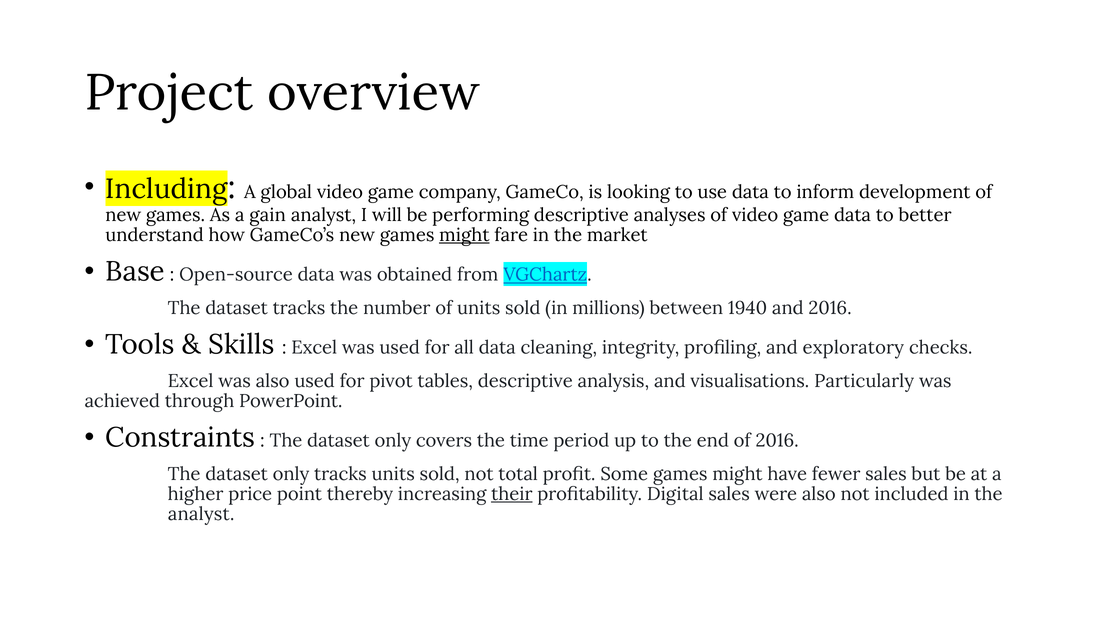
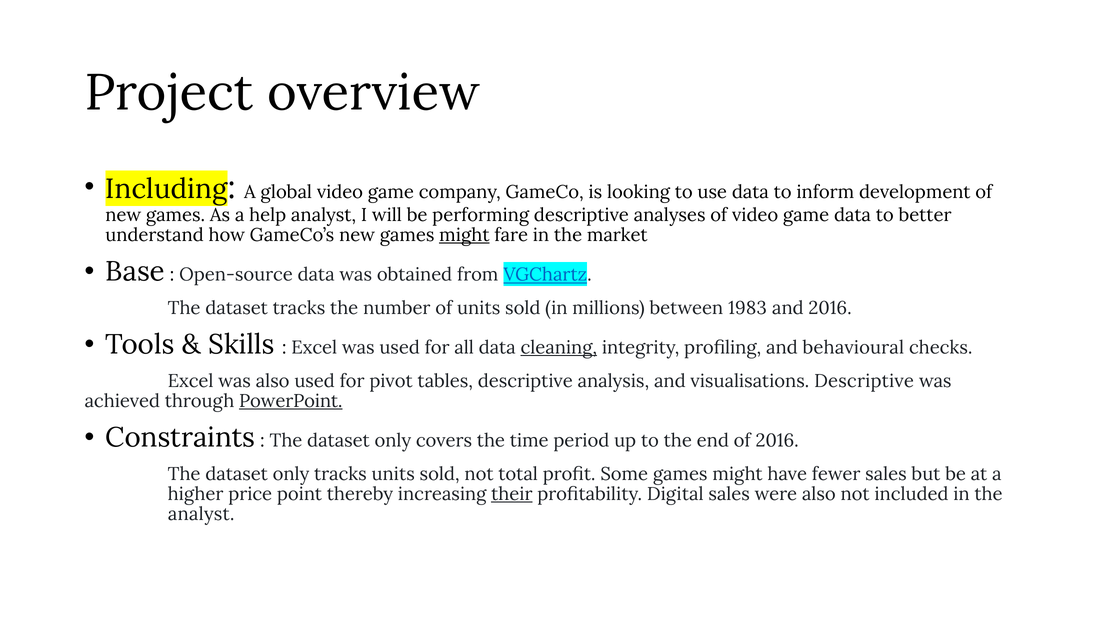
gain: gain -> help
1940: 1940 -> 1983
cleaning underline: none -> present
exploratory: exploratory -> behavioural
visualisations Particularly: Particularly -> Descriptive
PowerPoint underline: none -> present
